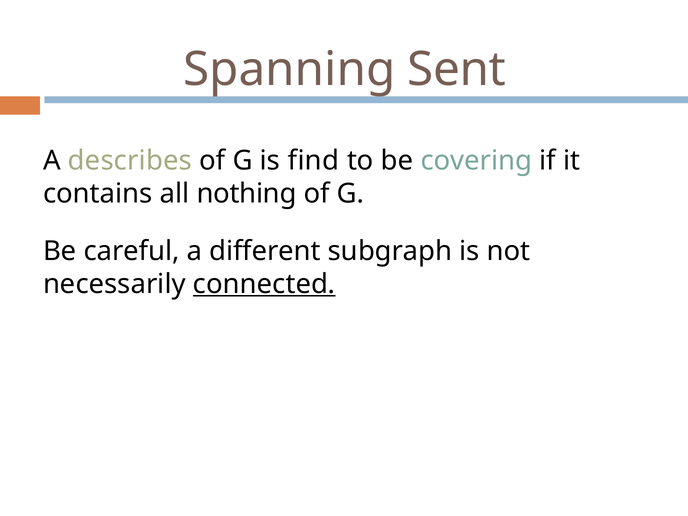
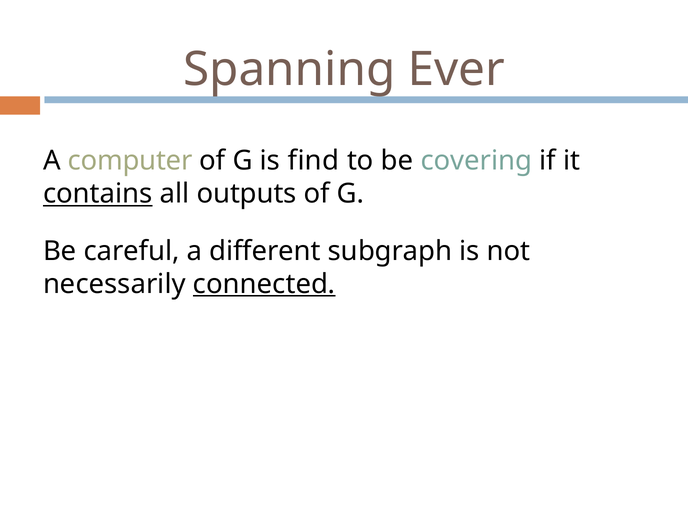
Sent: Sent -> Ever
describes: describes -> computer
contains underline: none -> present
nothing: nothing -> outputs
